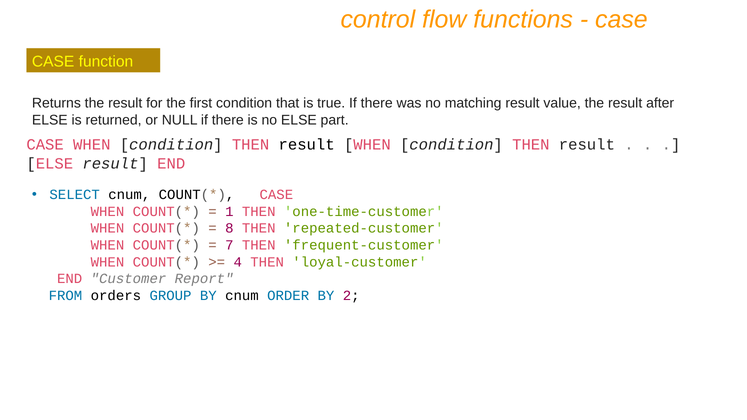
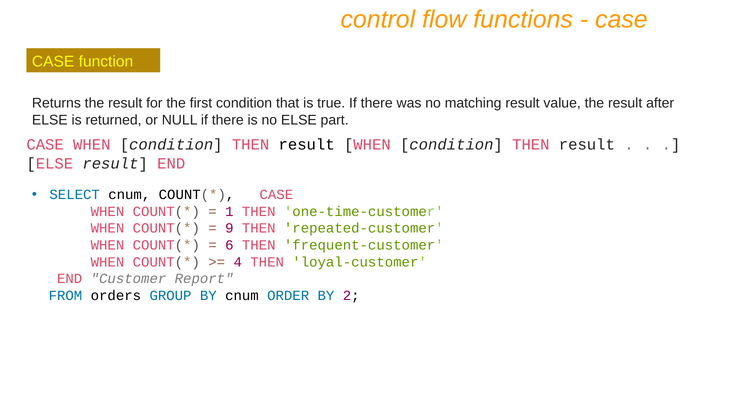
8: 8 -> 9
7: 7 -> 6
